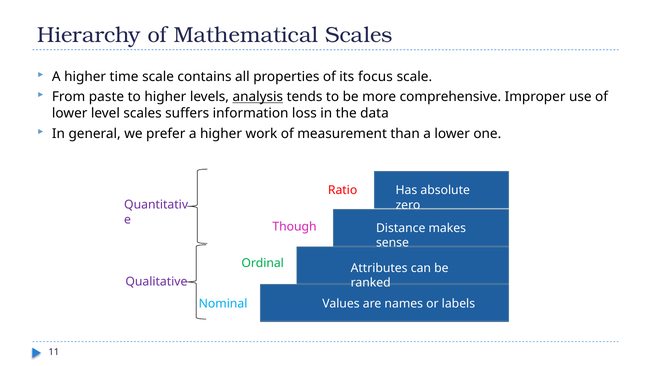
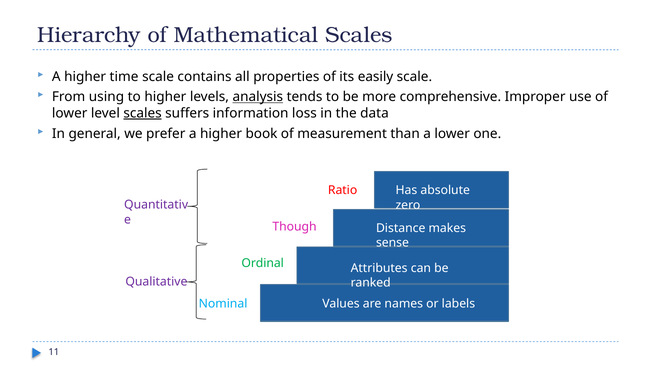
focus: focus -> easily
paste: paste -> using
scales at (143, 113) underline: none -> present
work: work -> book
